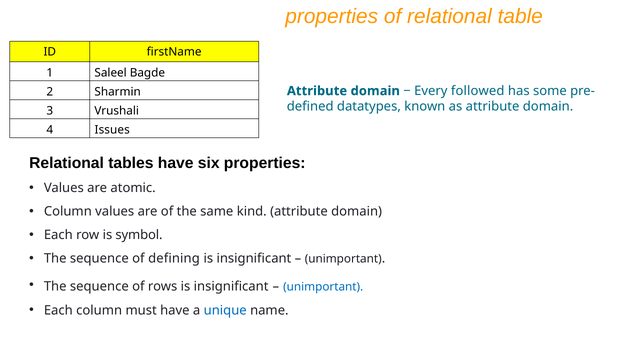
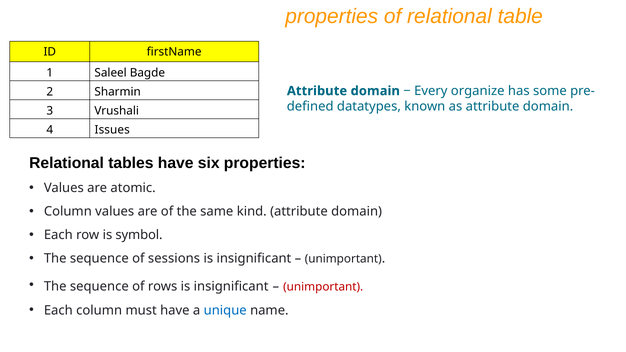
followed: followed -> organize
defining: defining -> sessions
unimportant at (323, 287) colour: blue -> red
